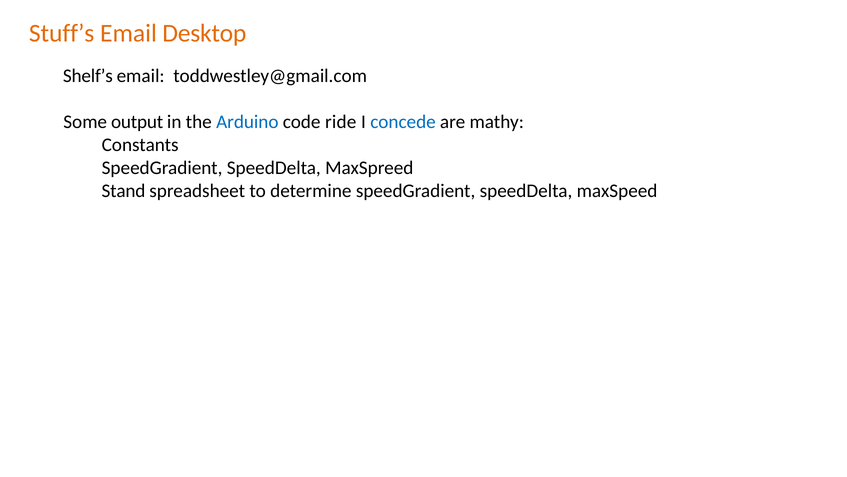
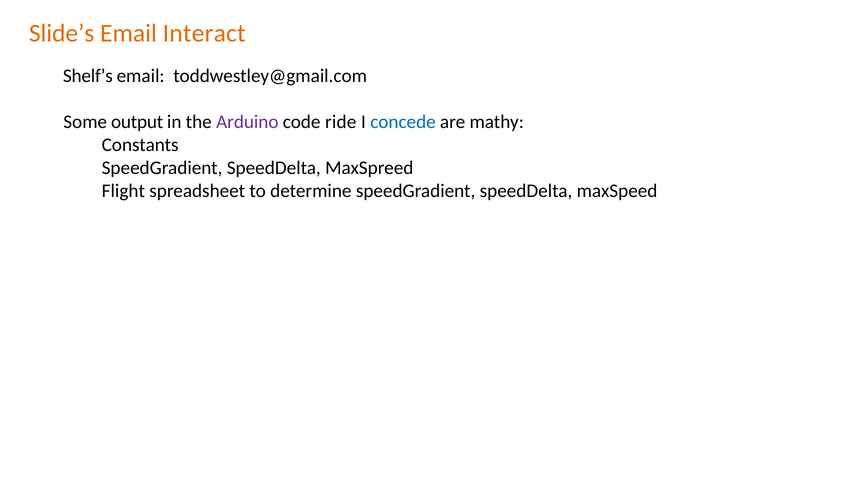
Stuff’s: Stuff’s -> Slide’s
Desktop: Desktop -> Interact
Arduino colour: blue -> purple
Stand: Stand -> Flight
